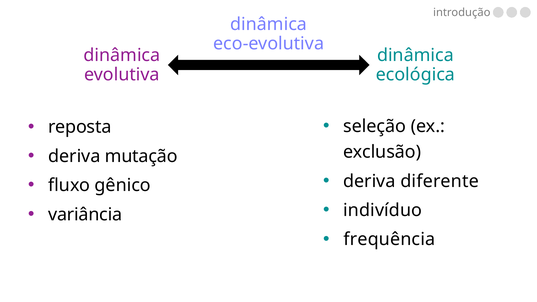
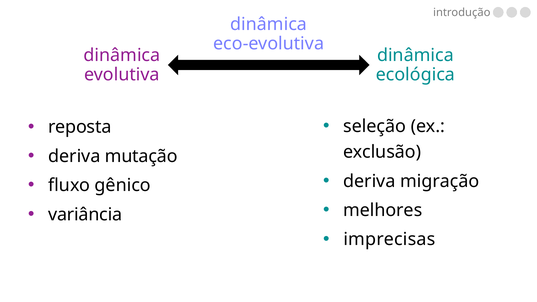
diferente: diferente -> migração
indivíduo: indivíduo -> melhores
frequência: frequência -> imprecisas
